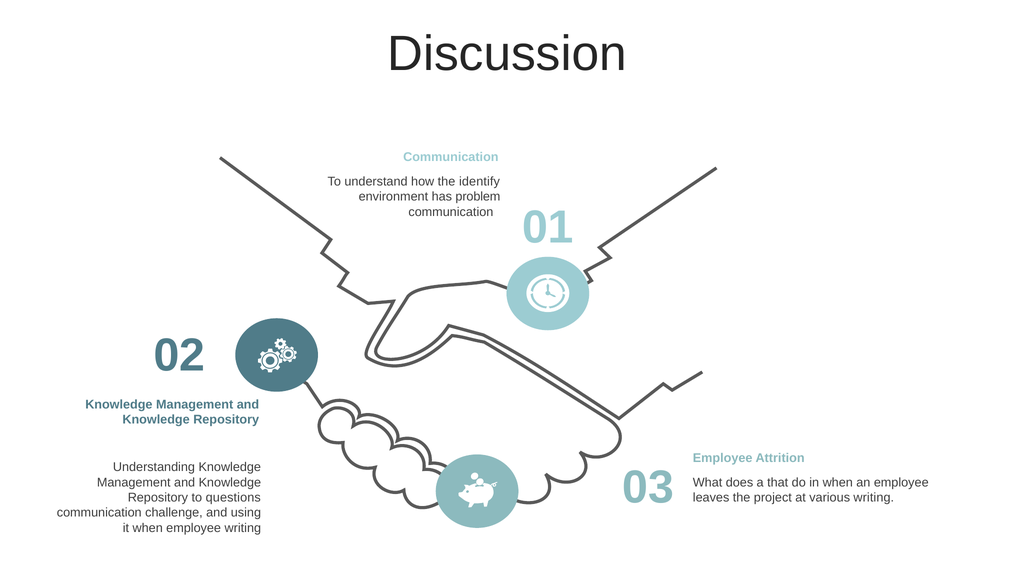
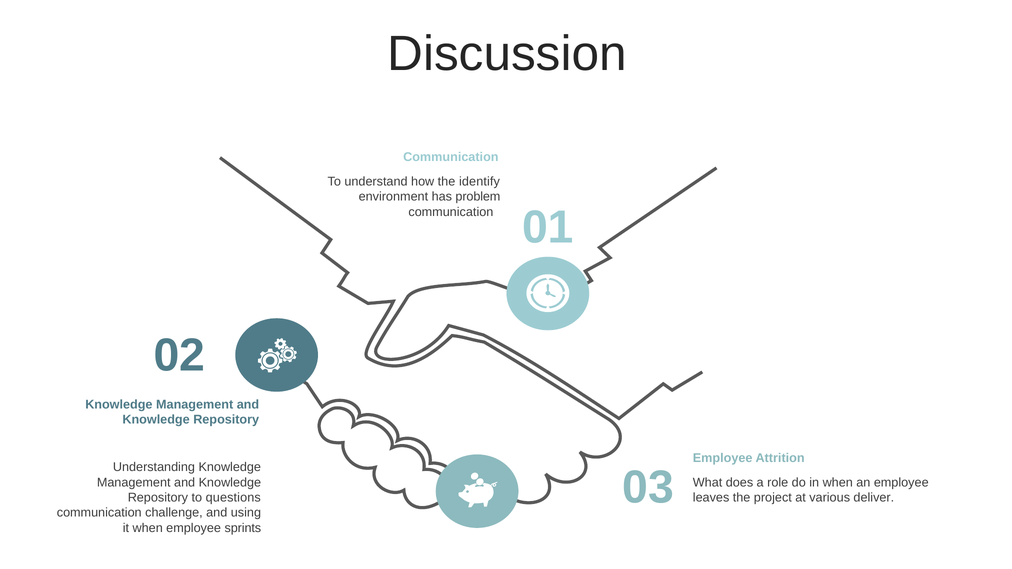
that: that -> role
various writing: writing -> deliver
employee writing: writing -> sprints
